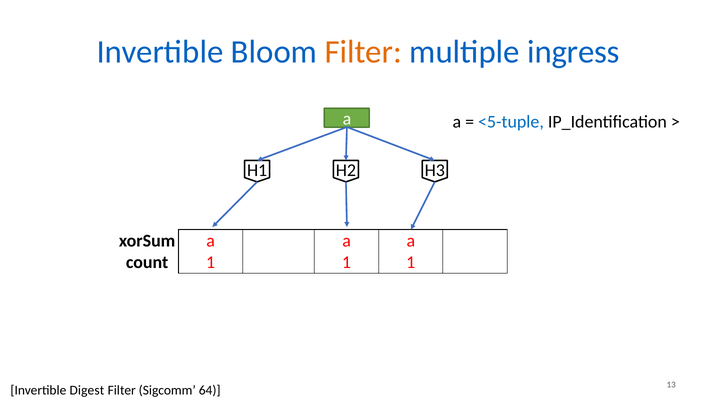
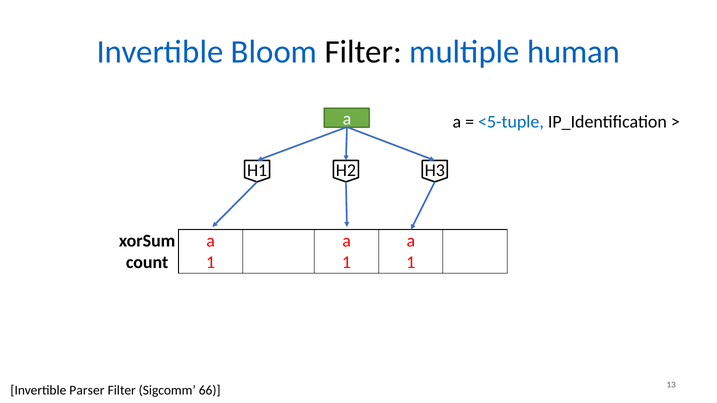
Filter at (363, 52) colour: orange -> black
ingress: ingress -> human
Digest: Digest -> Parser
64: 64 -> 66
